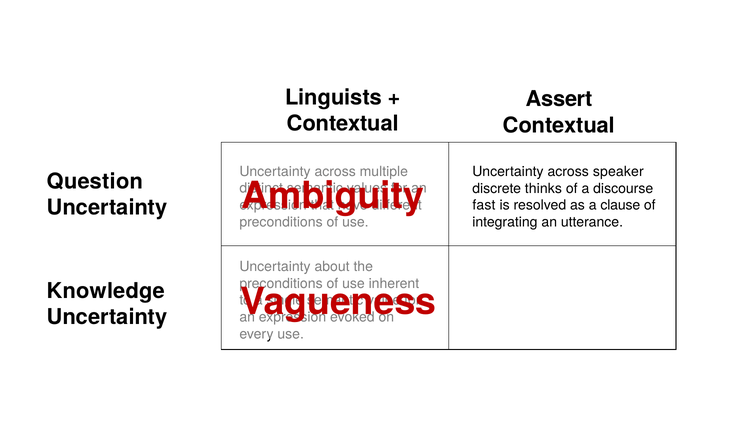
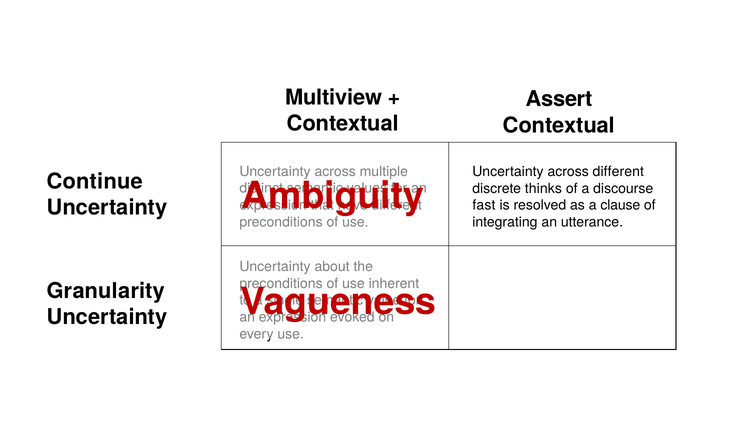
Linguists: Linguists -> Multiview
across speaker: speaker -> different
Question: Question -> Continue
Knowledge: Knowledge -> Granularity
